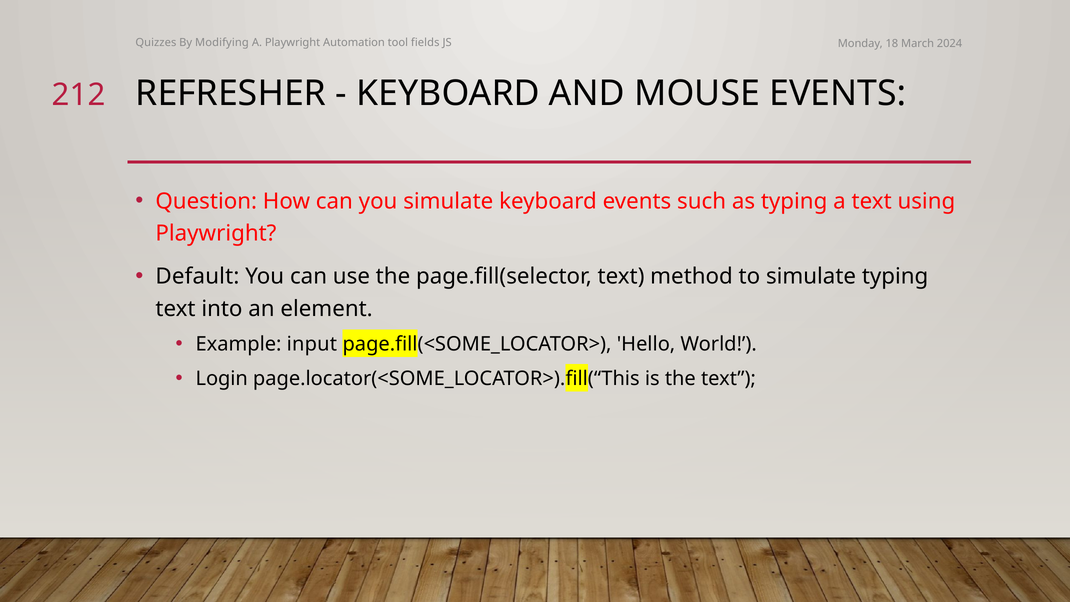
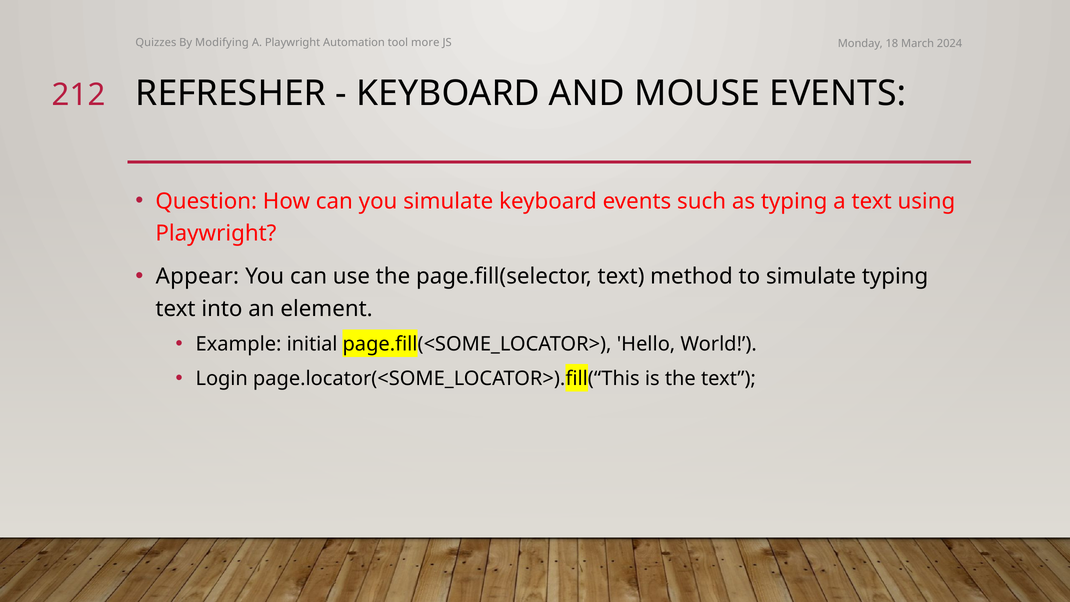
fields: fields -> more
Default: Default -> Appear
input: input -> initial
